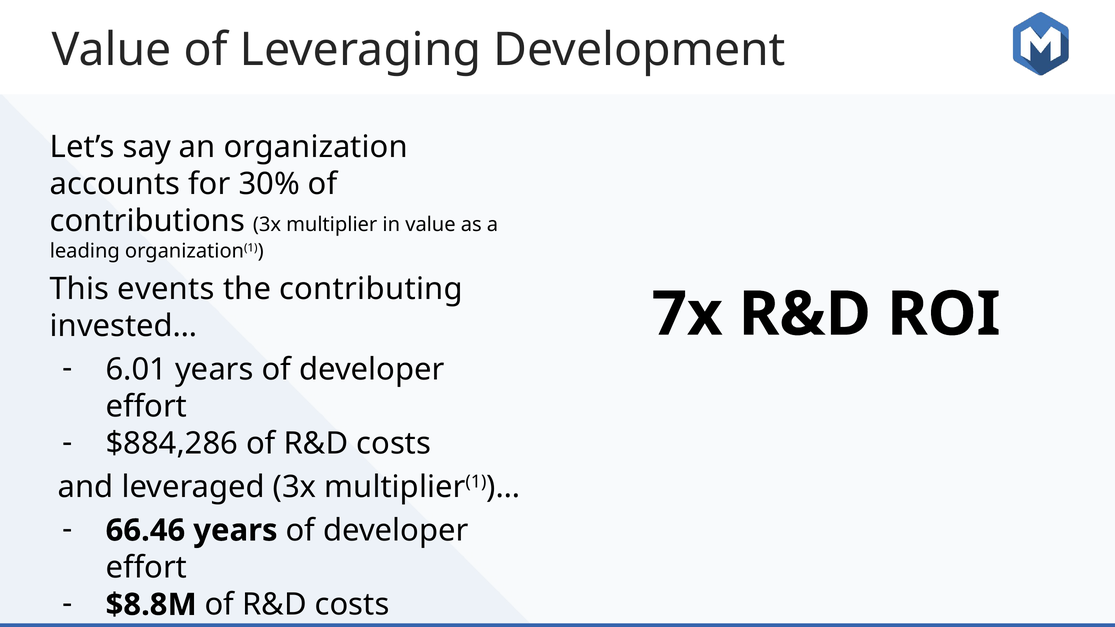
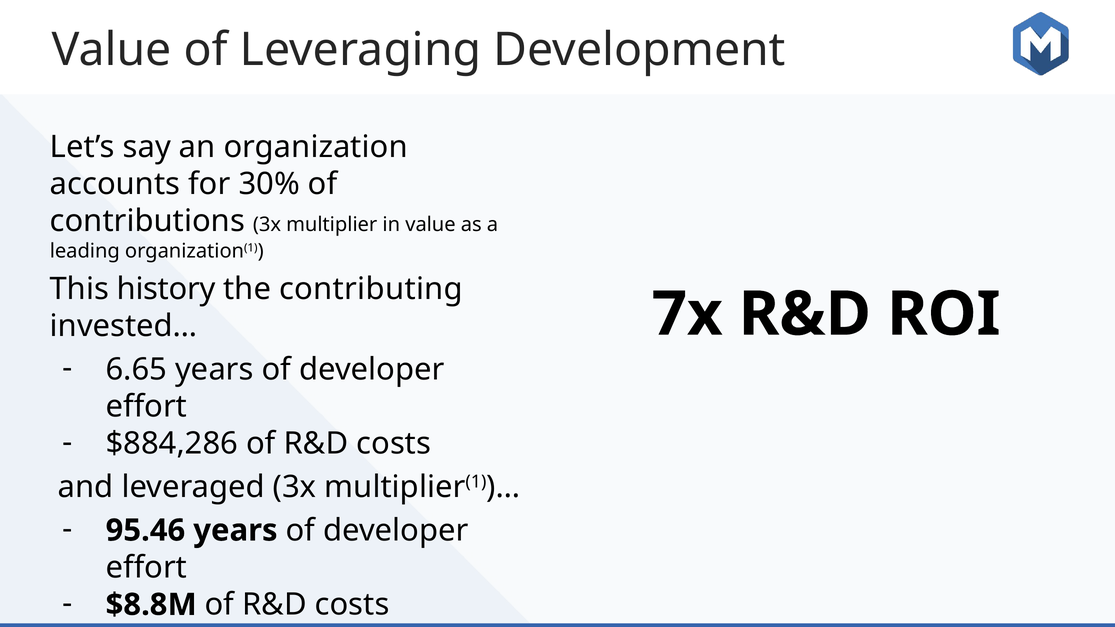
events: events -> history
6.01: 6.01 -> 6.65
66.46: 66.46 -> 95.46
